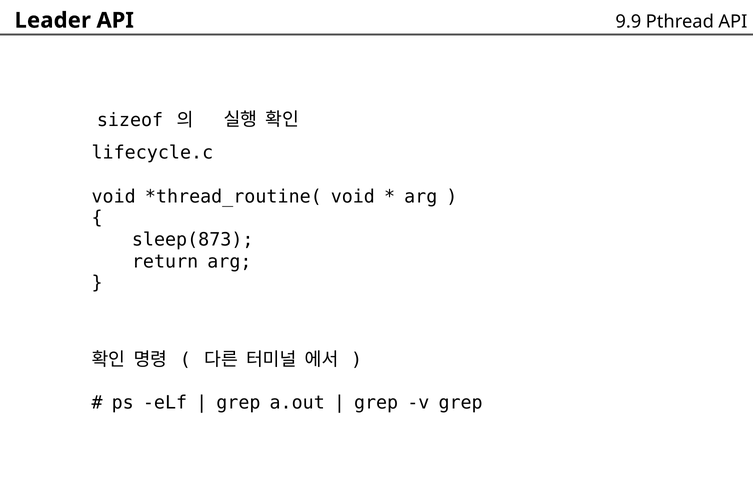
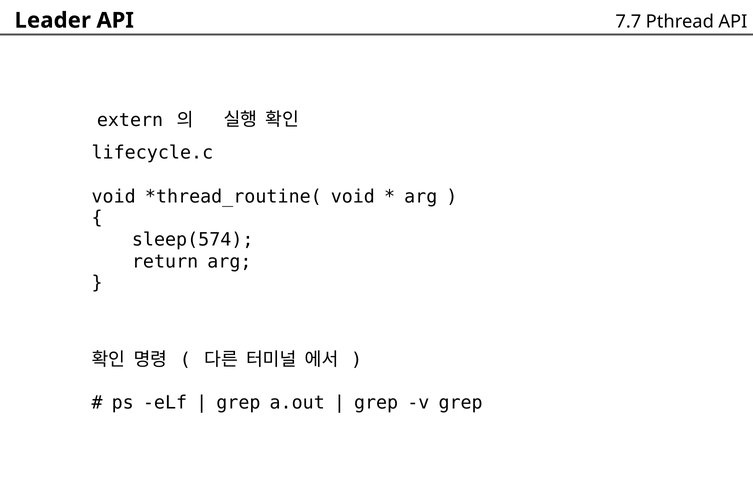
9.9: 9.9 -> 7.7
sizeof: sizeof -> extern
sleep(873: sleep(873 -> sleep(574
